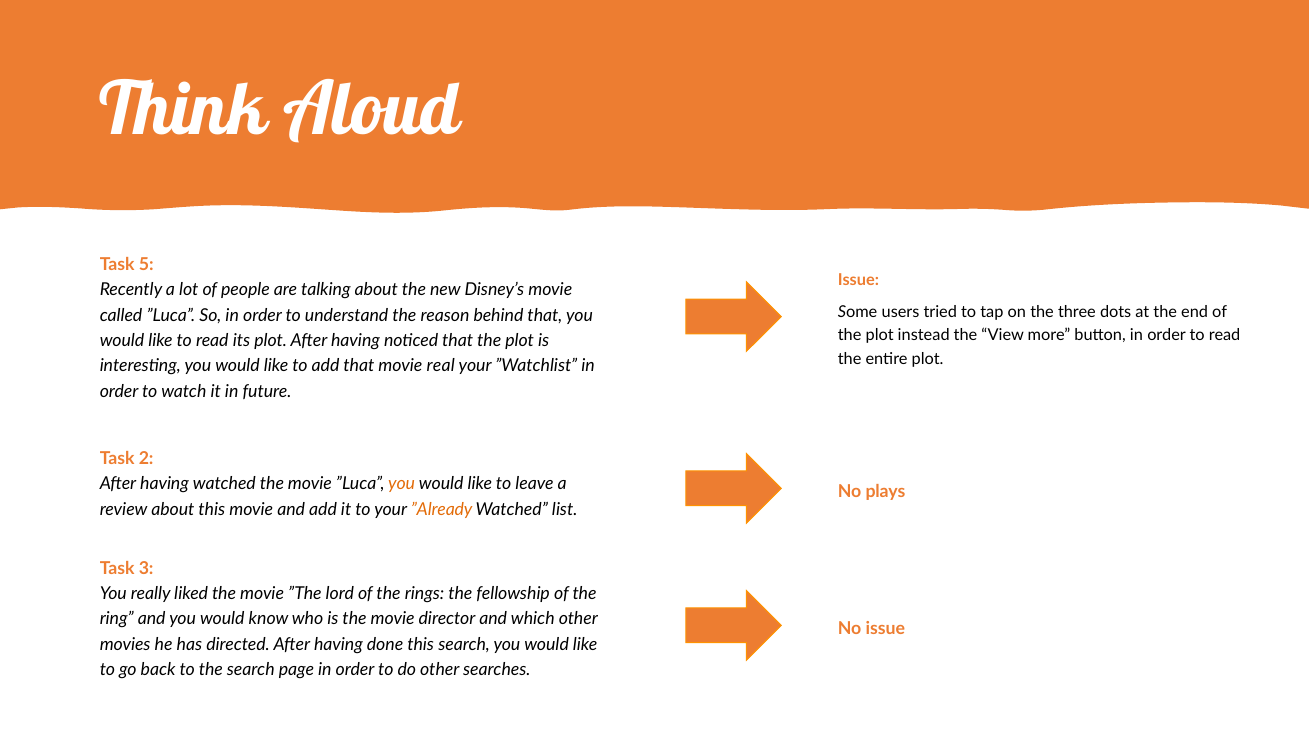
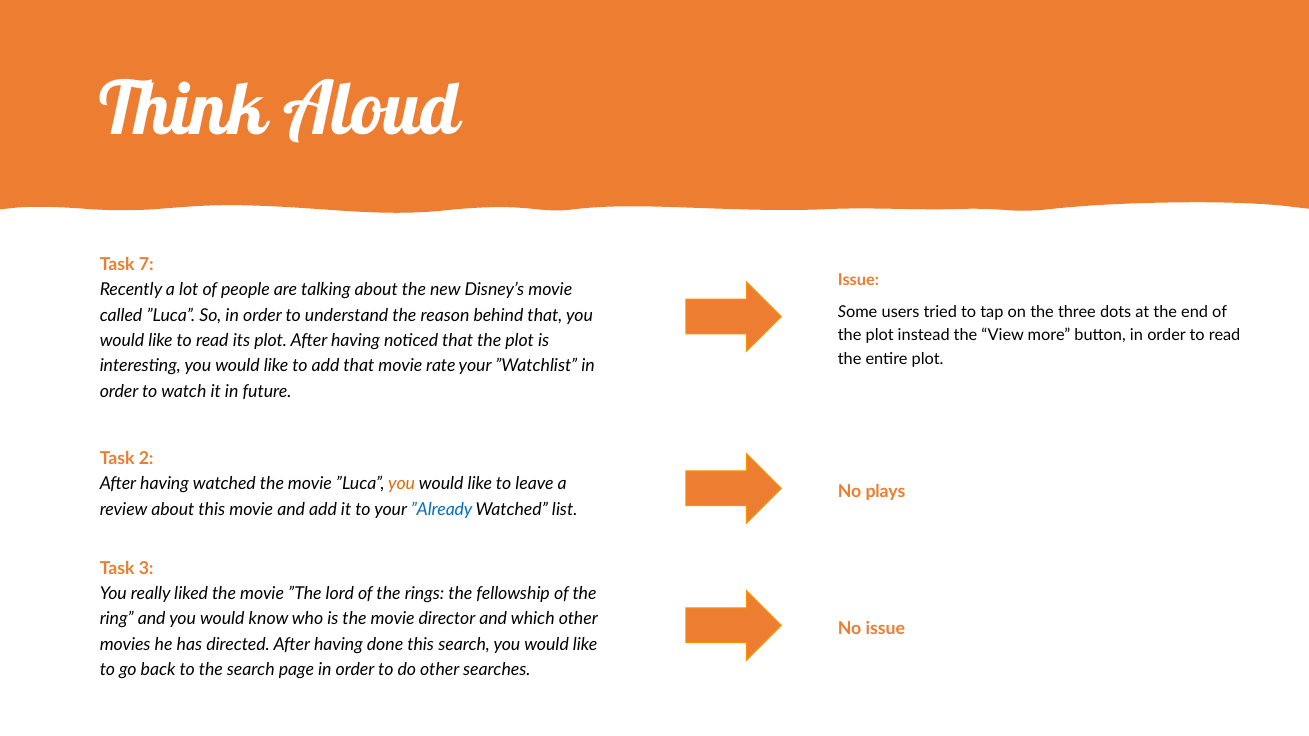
5: 5 -> 7
real: real -> rate
”Already colour: orange -> blue
